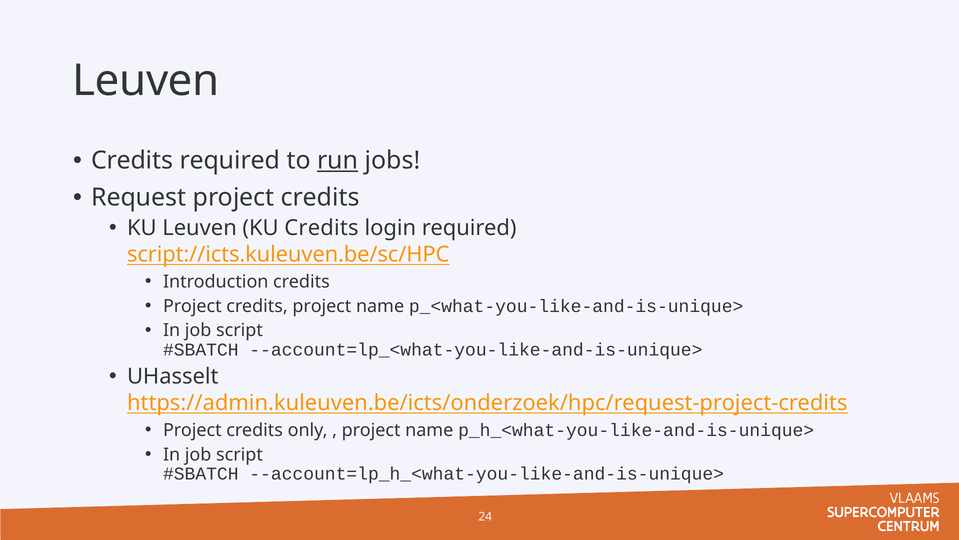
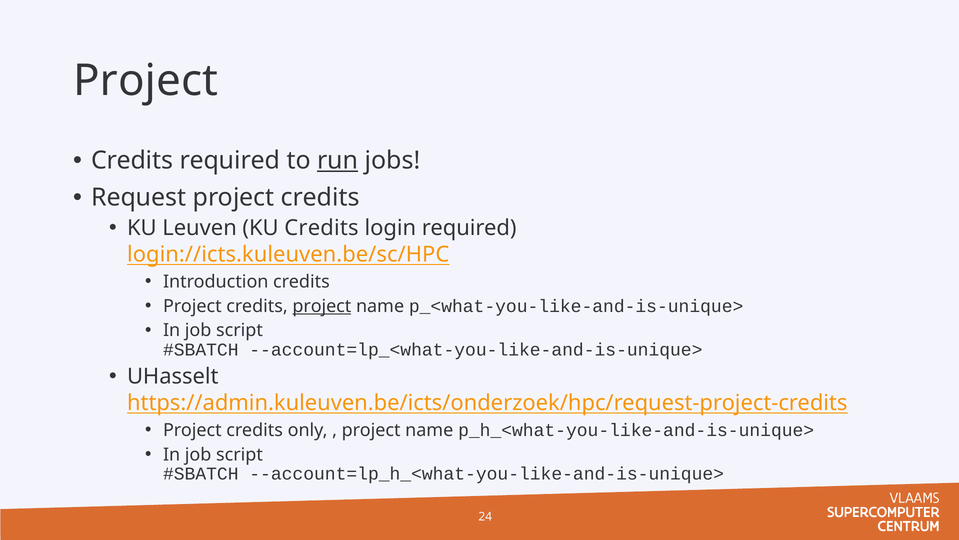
Leuven at (146, 81): Leuven -> Project
script://icts.kuleuven.be/sc/HPC: script://icts.kuleuven.be/sc/HPC -> login://icts.kuleuven.be/sc/HPC
project at (322, 306) underline: none -> present
